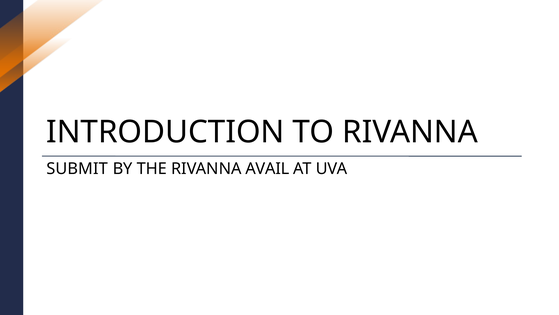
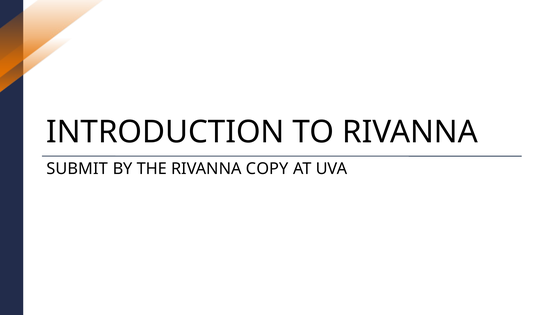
AVAIL: AVAIL -> COPY
